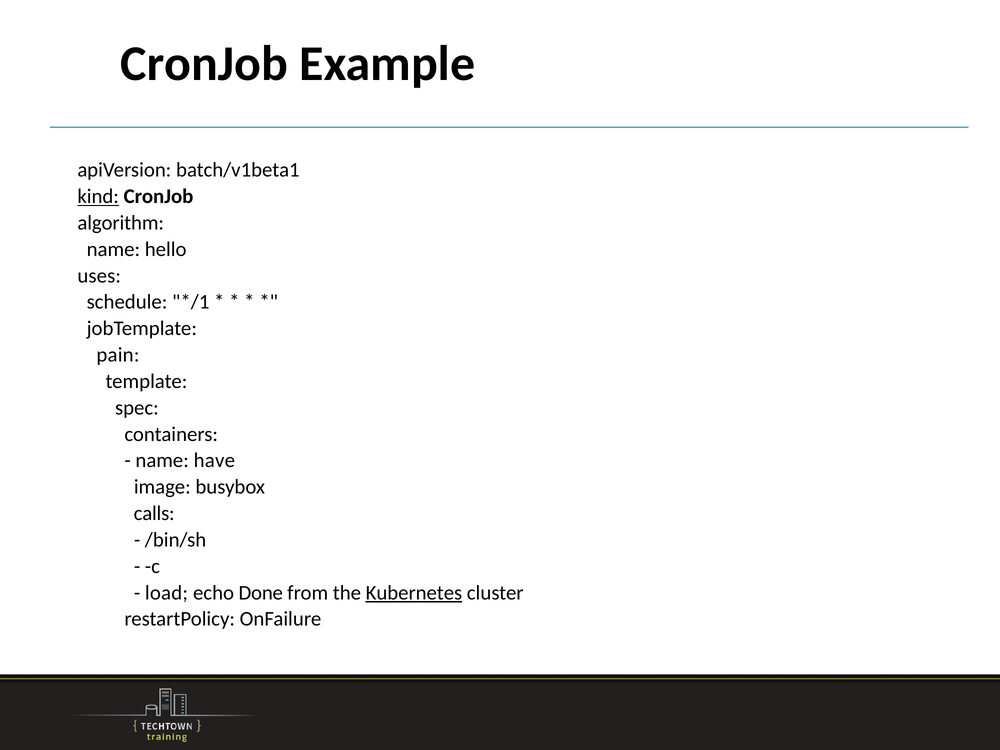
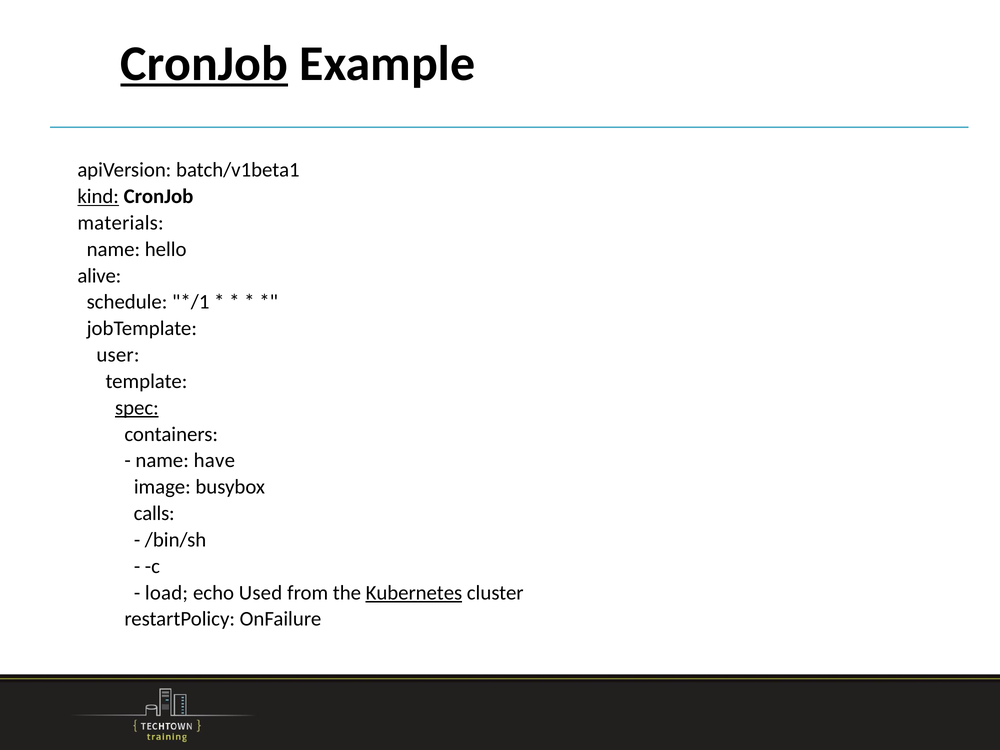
CronJob at (204, 64) underline: none -> present
algorithm: algorithm -> materials
uses: uses -> alive
pain: pain -> user
spec underline: none -> present
Done: Done -> Used
